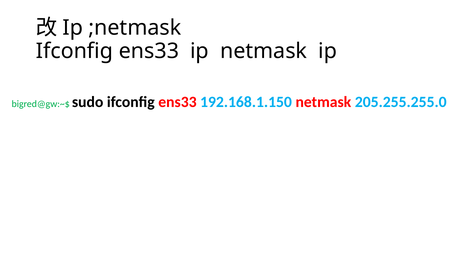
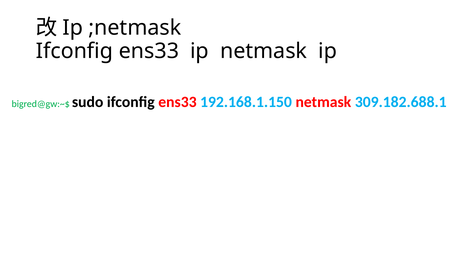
205.255.255.0: 205.255.255.0 -> 309.182.688.1
